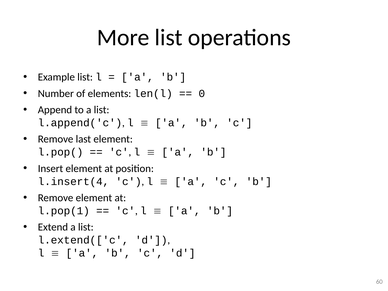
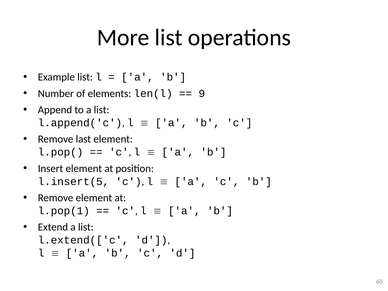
0: 0 -> 9
l.insert(4: l.insert(4 -> l.insert(5
